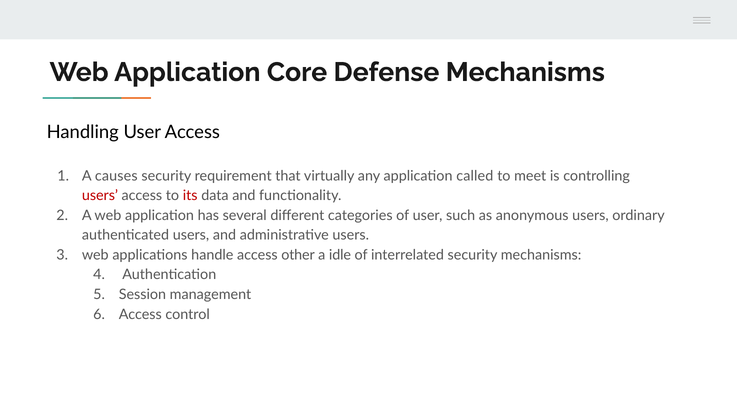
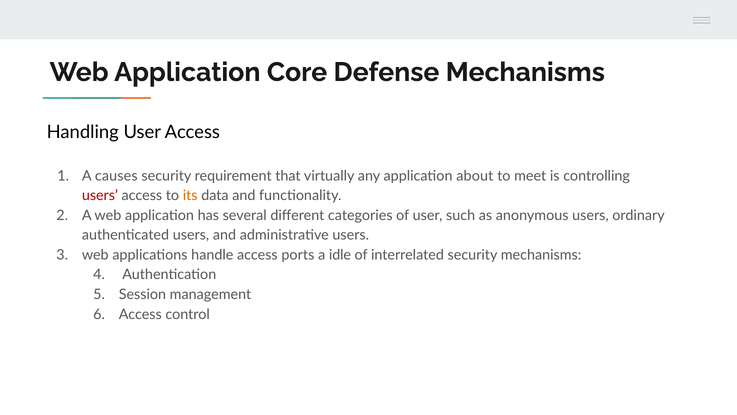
called: called -> about
its colour: red -> orange
other: other -> ports
